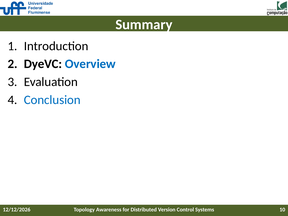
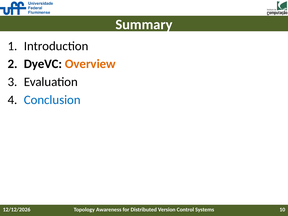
Overview colour: blue -> orange
